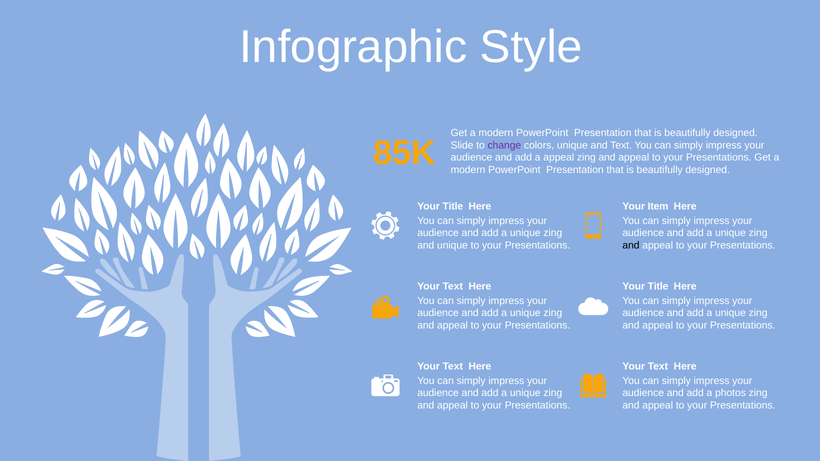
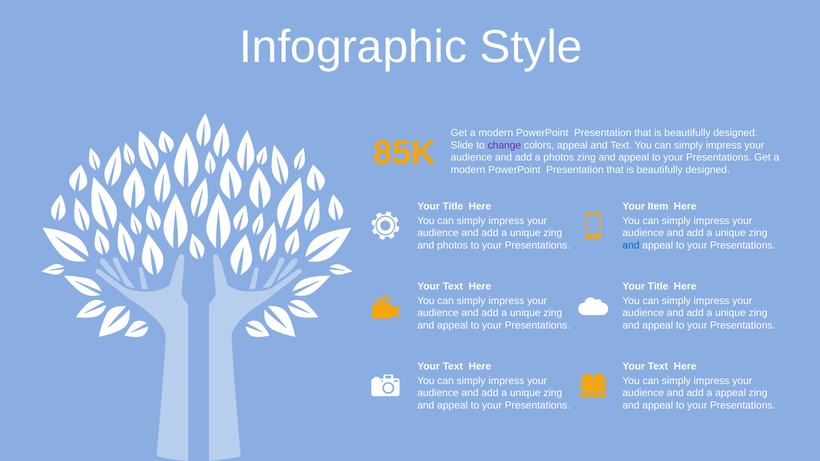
colors unique: unique -> appeal
a appeal: appeal -> photos
and unique: unique -> photos
and at (631, 245) colour: black -> blue
a photos: photos -> appeal
